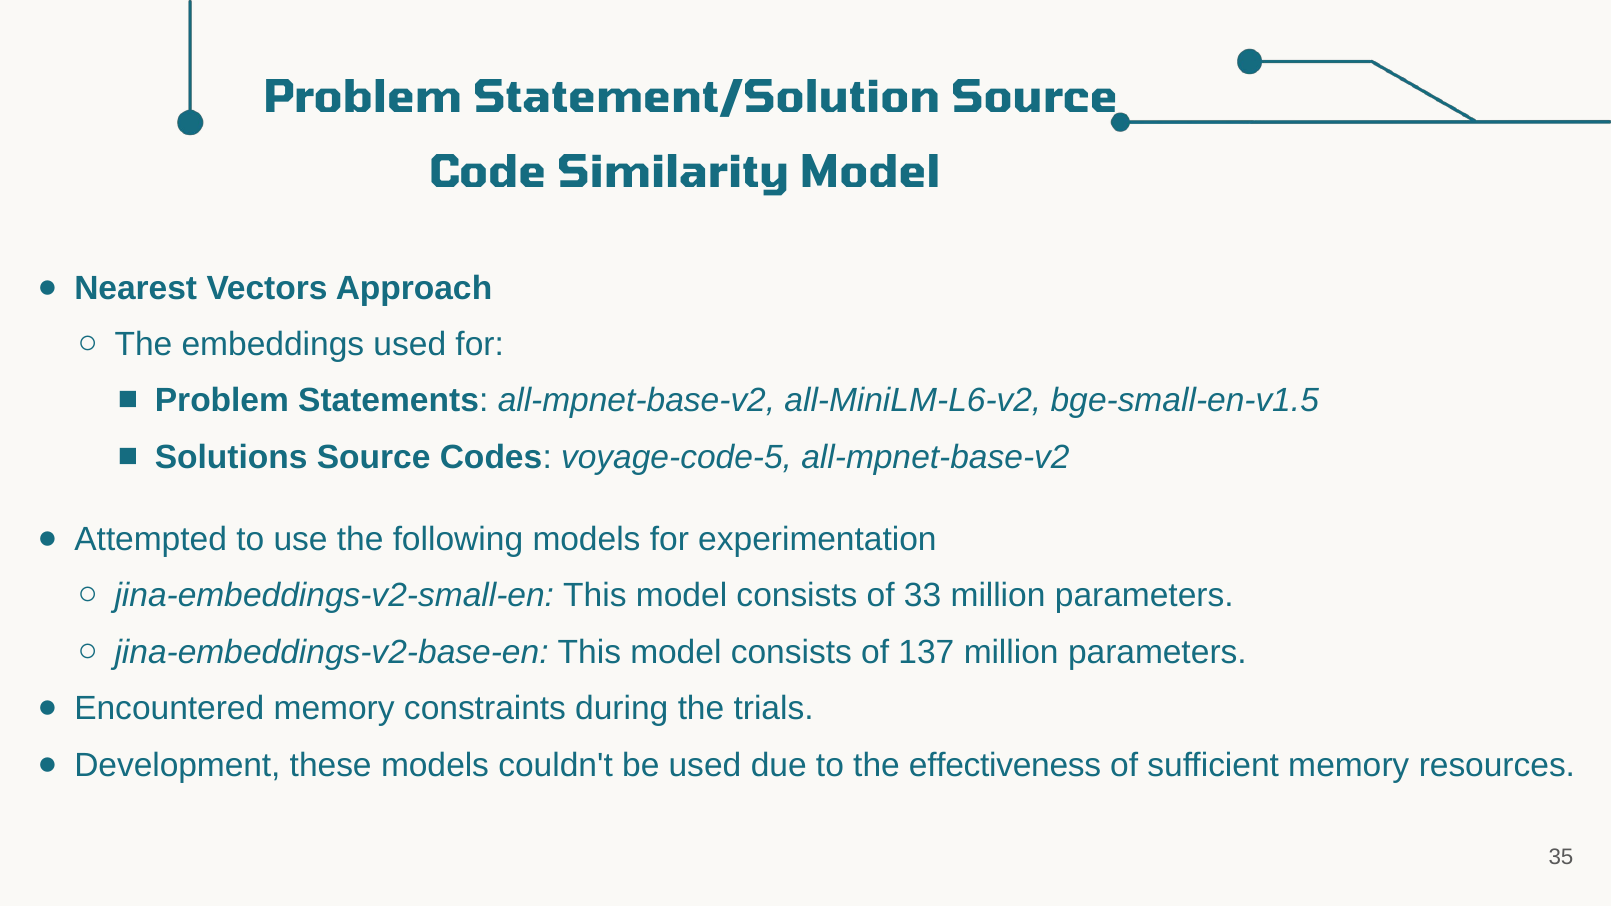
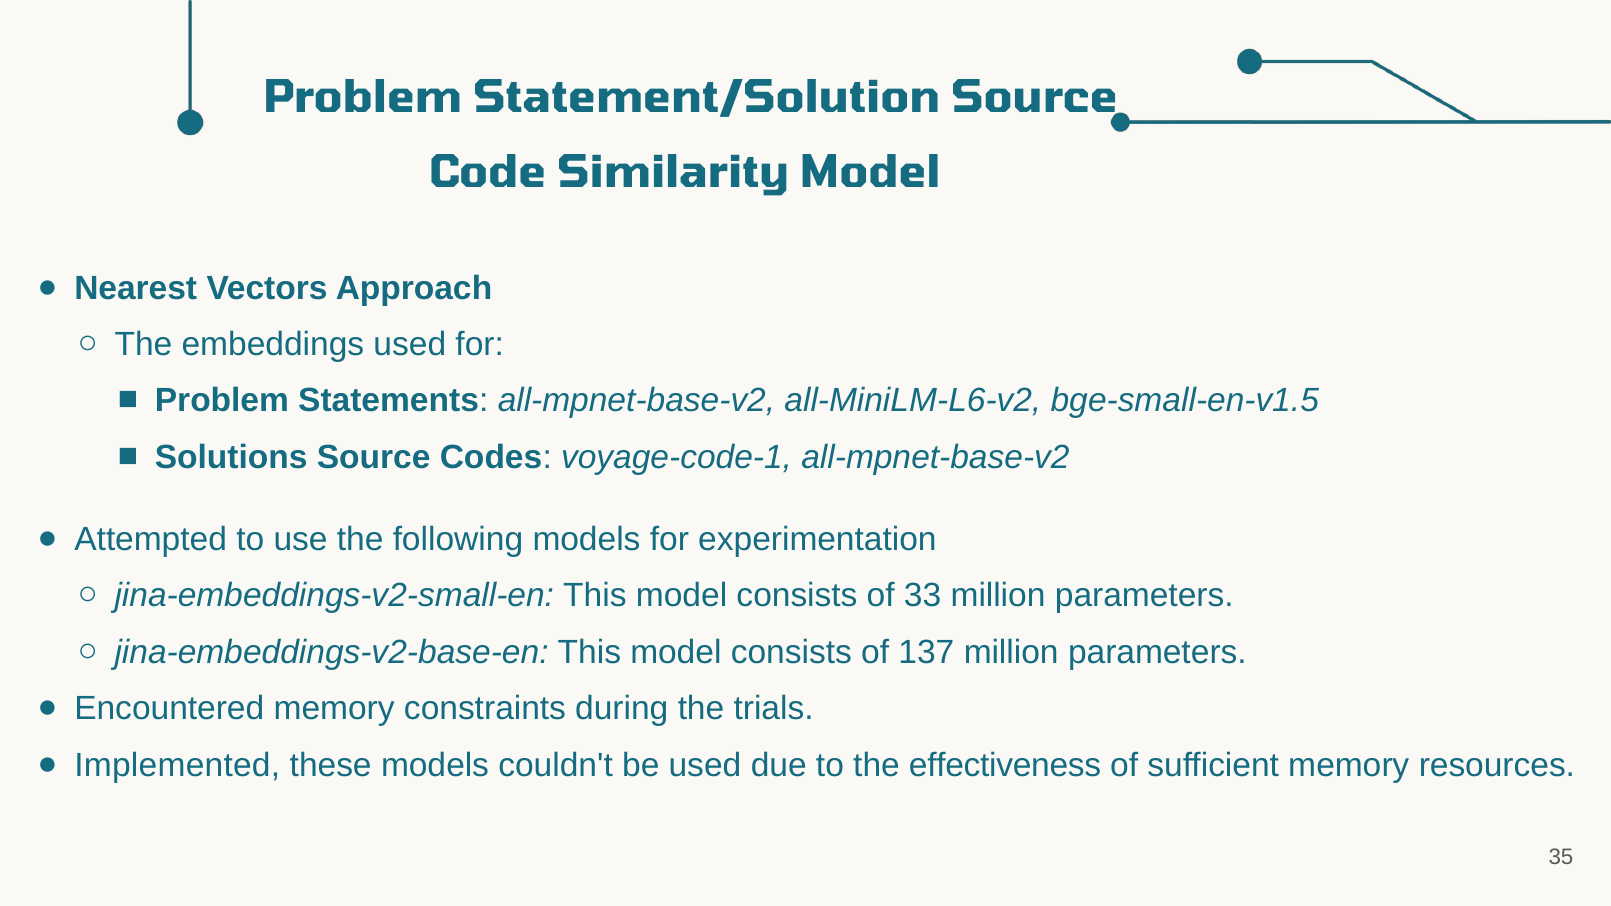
voyage-code-5: voyage-code-5 -> voyage-code-1
Development: Development -> Implemented
